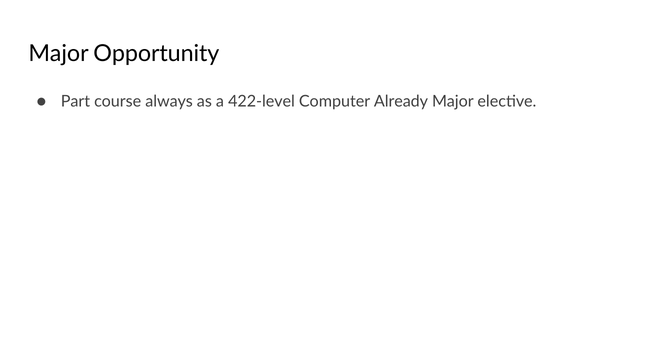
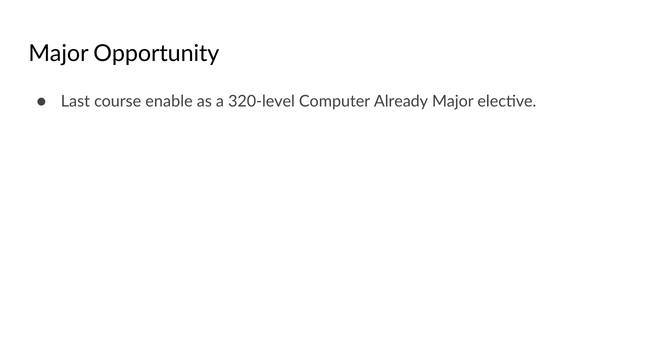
Part: Part -> Last
always: always -> enable
422-level: 422-level -> 320-level
